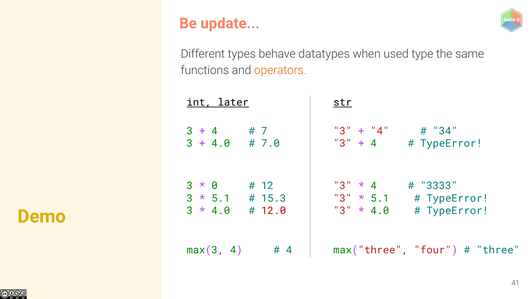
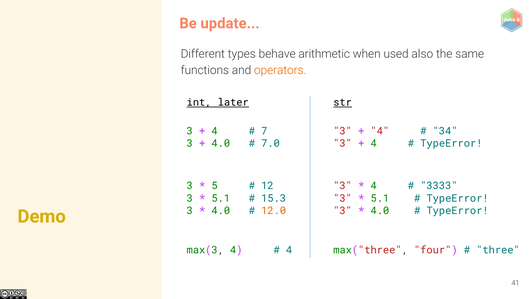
datatypes: datatypes -> arithmetic
type: type -> also
0: 0 -> 5
12.0 colour: red -> orange
